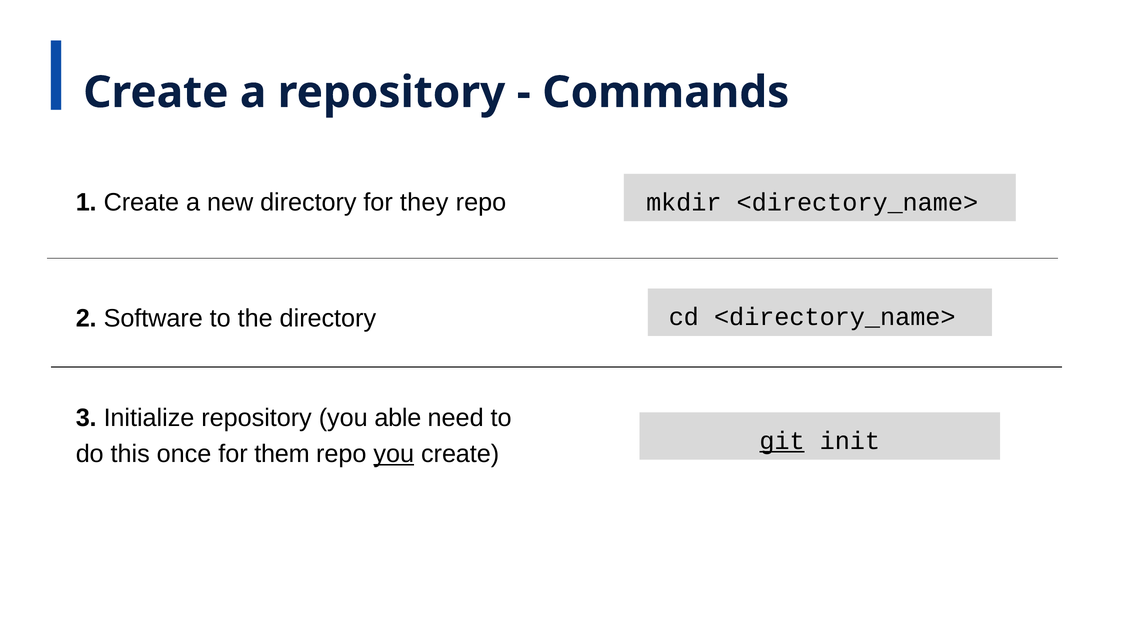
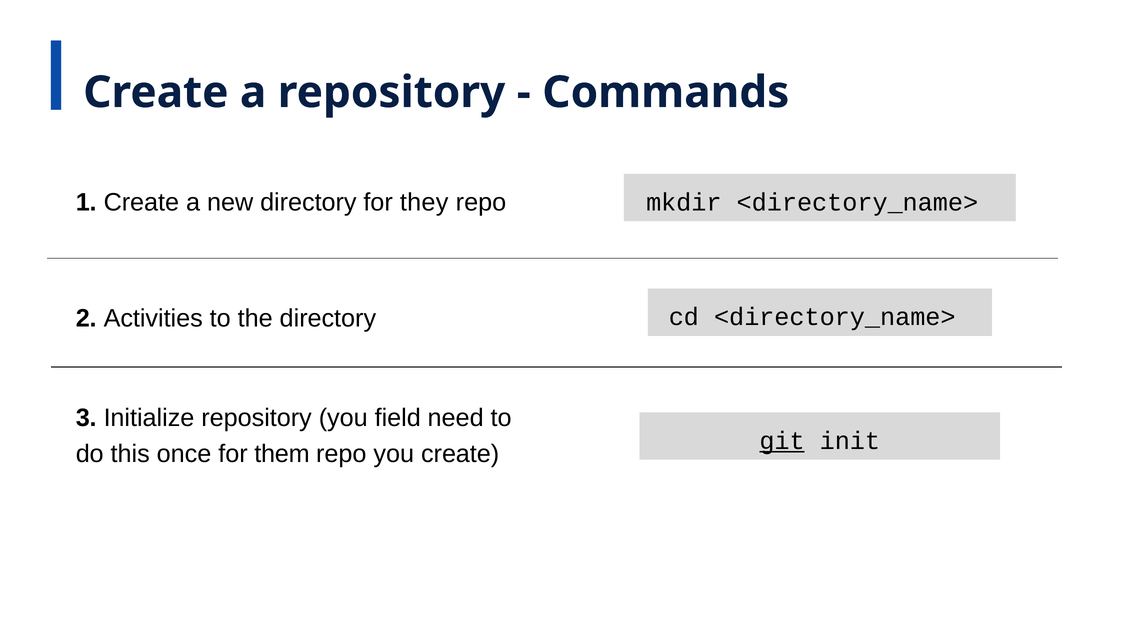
Software: Software -> Activities
able: able -> field
you at (394, 454) underline: present -> none
